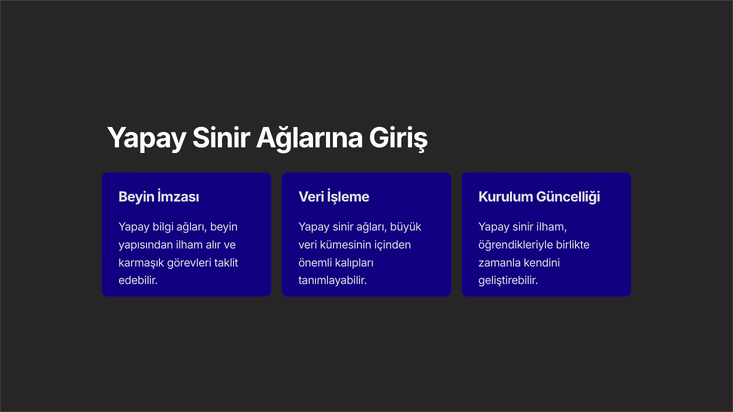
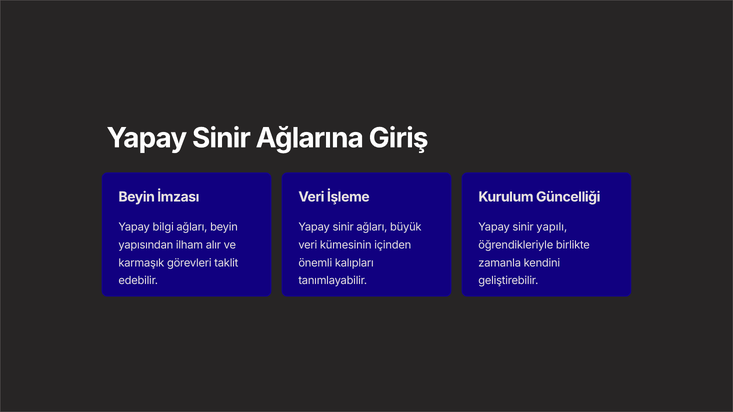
sinir ilham: ilham -> yapılı
